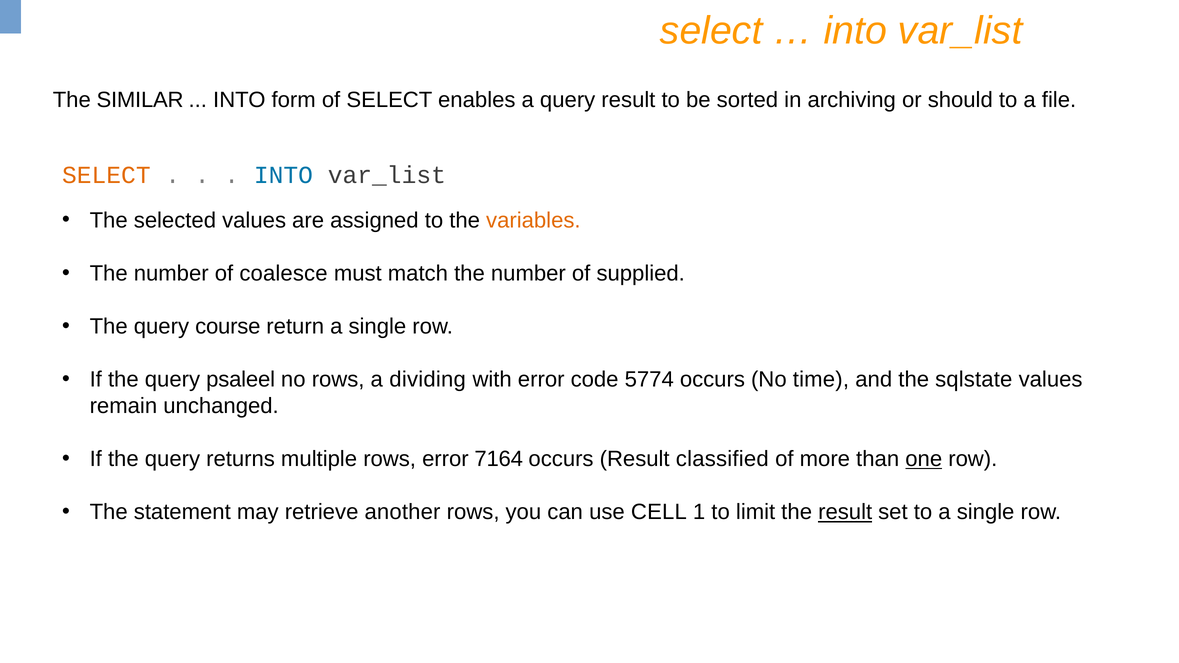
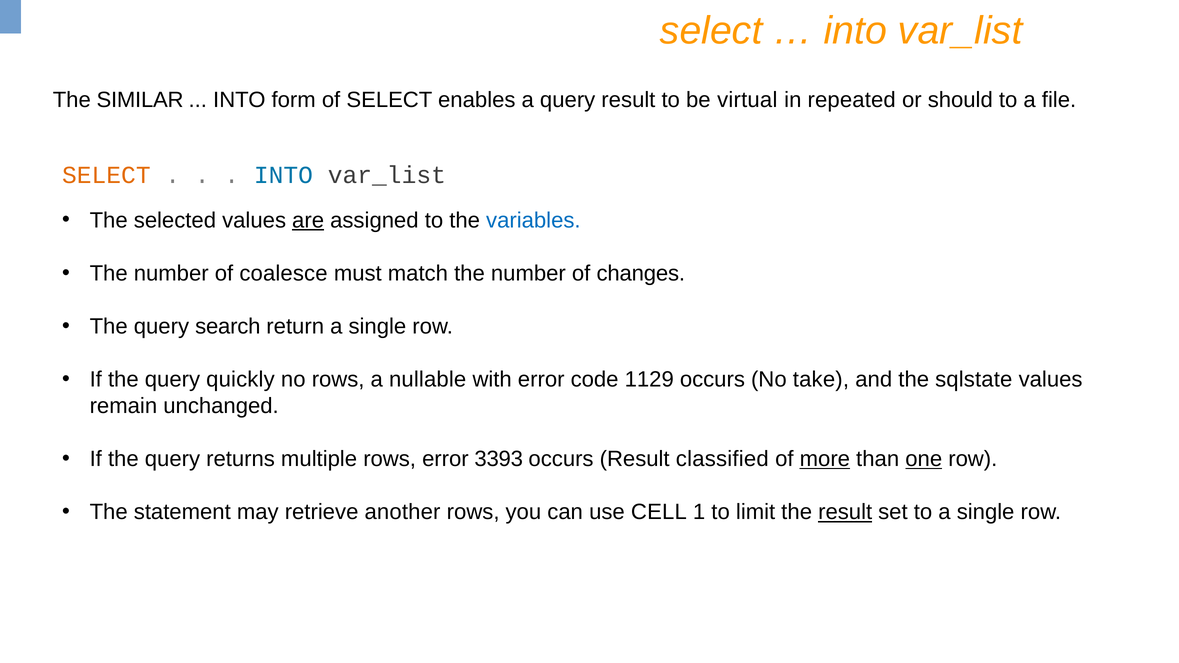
sorted: sorted -> virtual
archiving: archiving -> repeated
are underline: none -> present
variables colour: orange -> blue
supplied: supplied -> changes
course: course -> search
psaleel: psaleel -> quickly
dividing: dividing -> nullable
5774: 5774 -> 1129
time: time -> take
7164: 7164 -> 3393
more underline: none -> present
